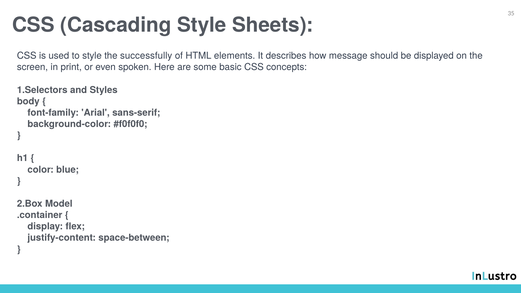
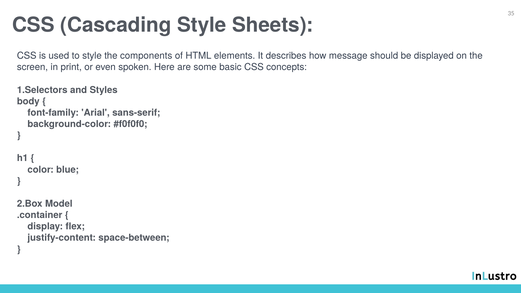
successfully: successfully -> components
